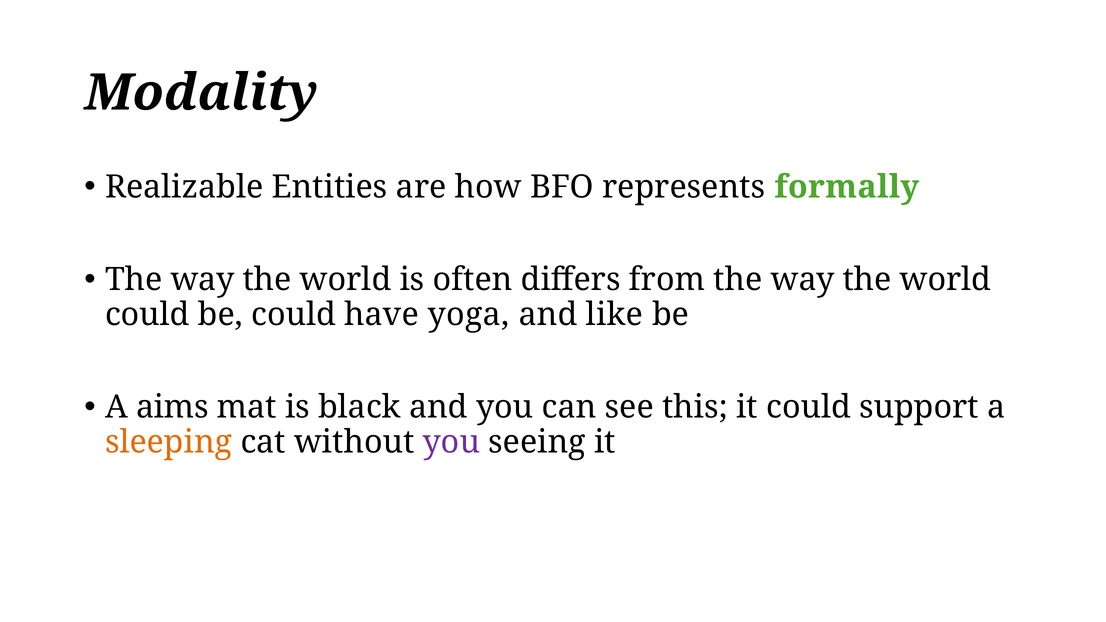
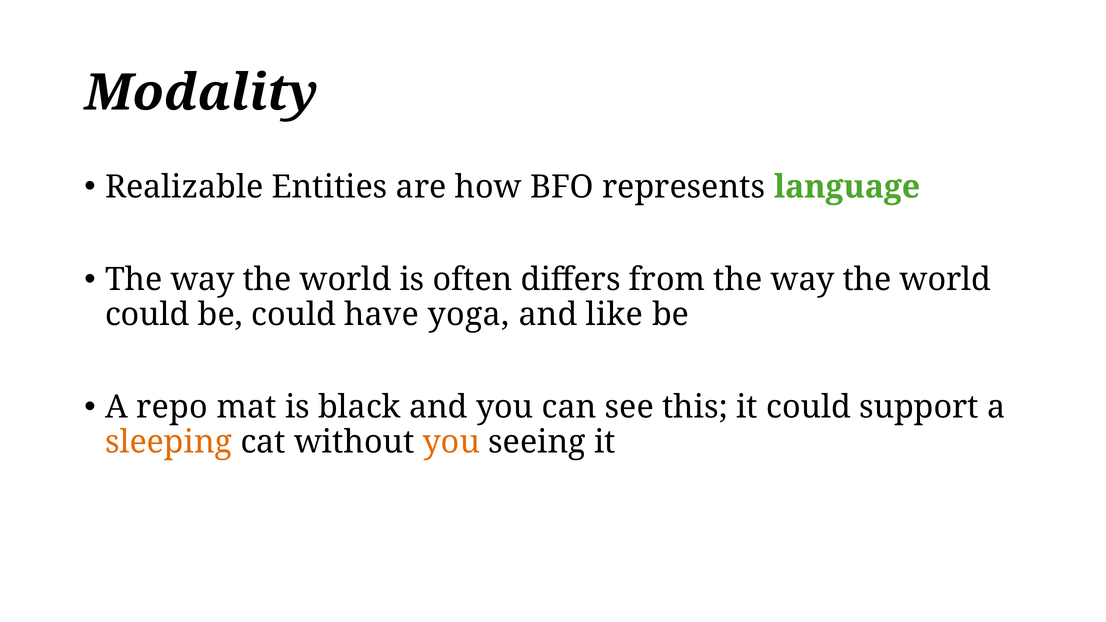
formally: formally -> language
aims: aims -> repo
you at (451, 442) colour: purple -> orange
